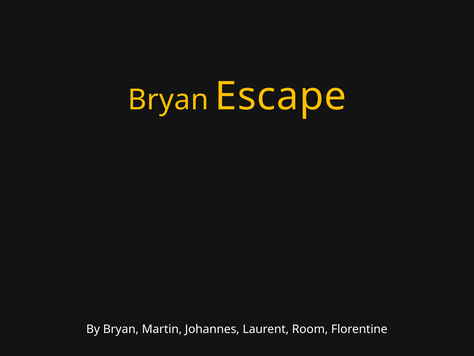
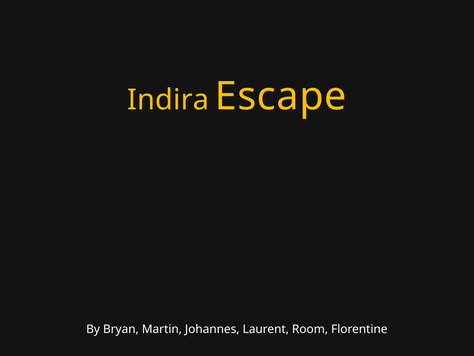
Bryan at (168, 100): Bryan -> Indira
